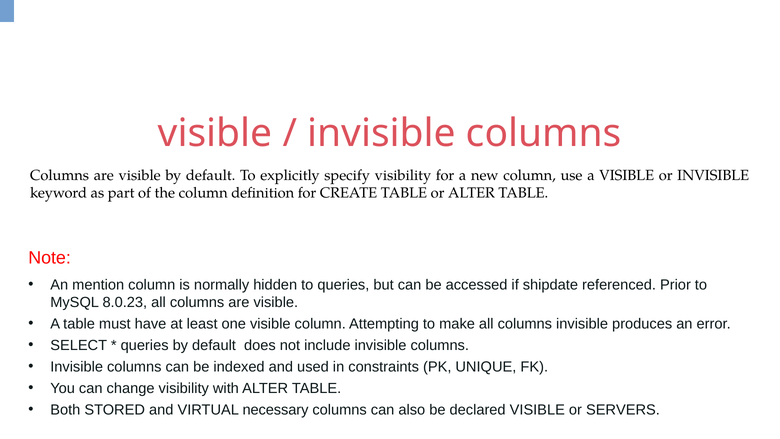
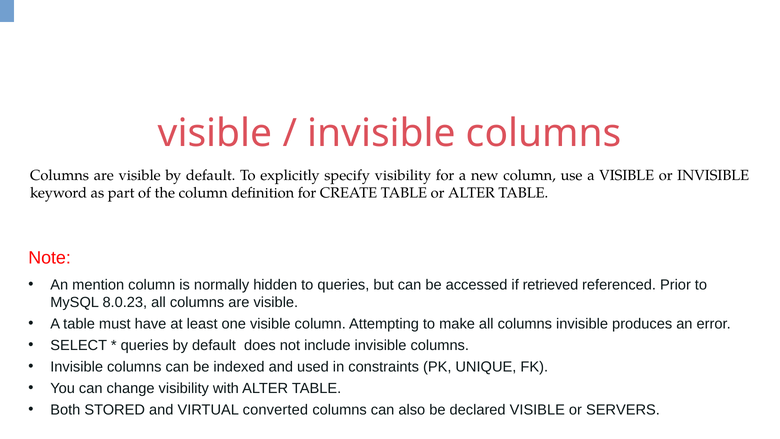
shipdate: shipdate -> retrieved
necessary: necessary -> converted
